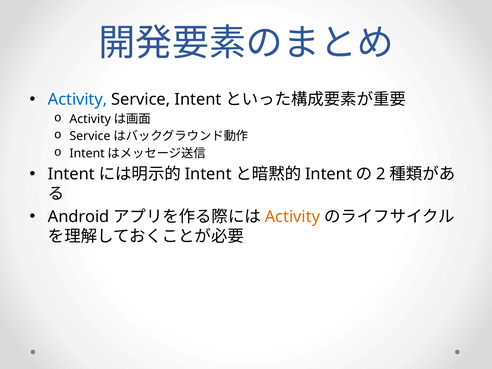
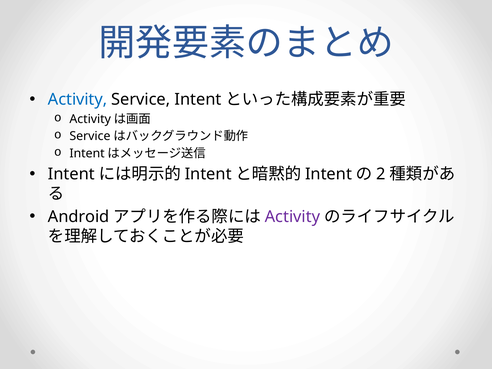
Activity at (292, 217) colour: orange -> purple
